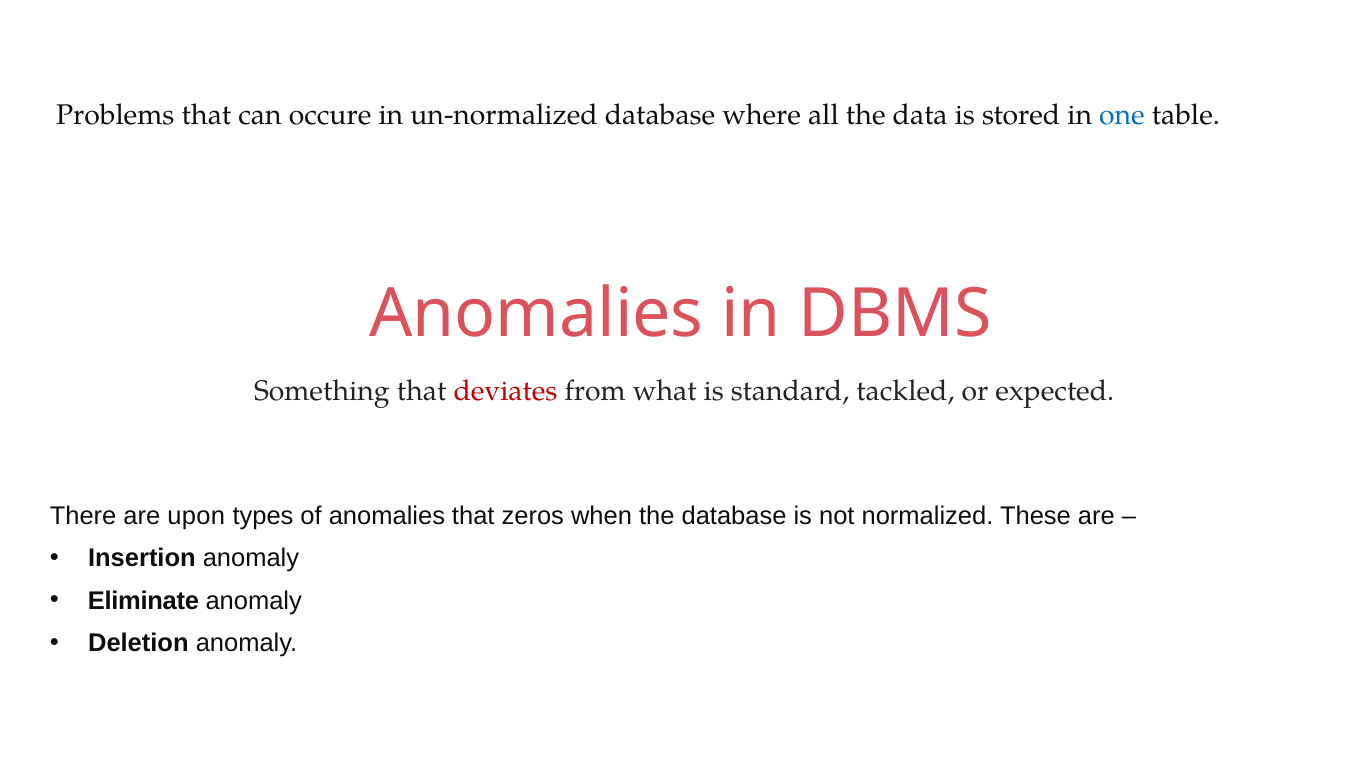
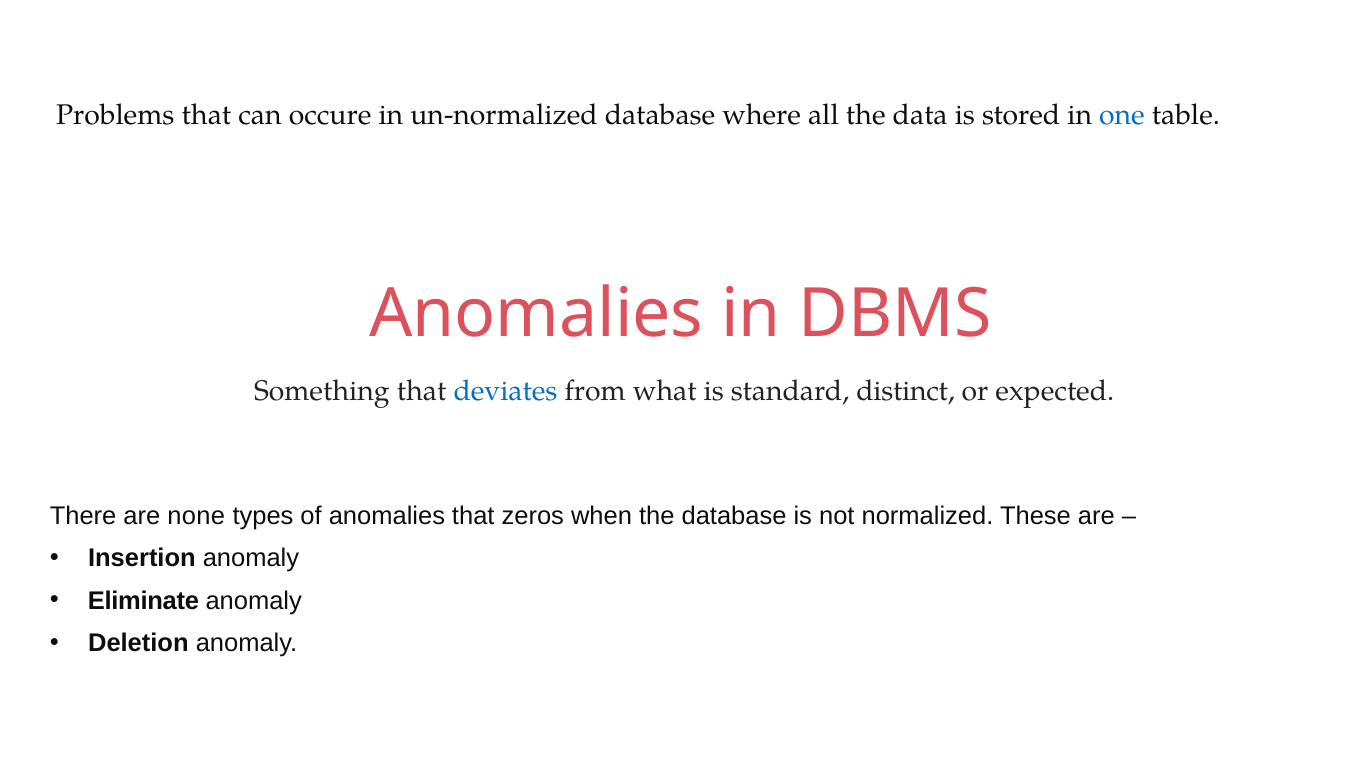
deviates colour: red -> blue
tackled: tackled -> distinct
upon: upon -> none
